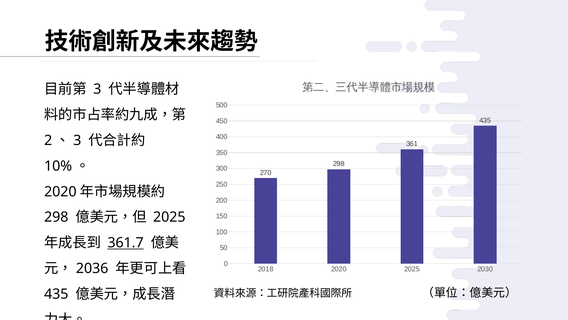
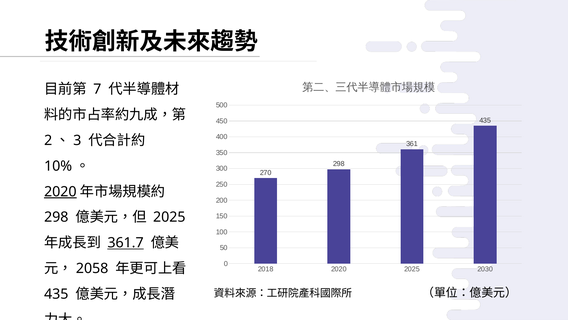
3 at (97, 89): 3 -> 7
2020 at (60, 191) underline: none -> present
2036: 2036 -> 2058
